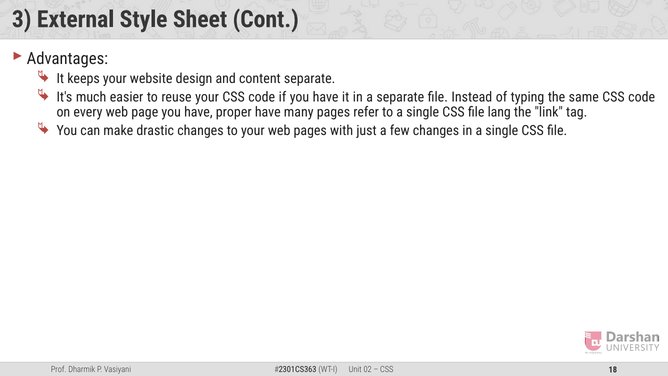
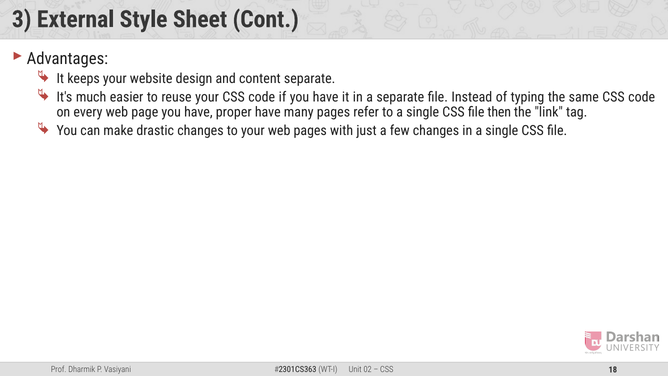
lang: lang -> then
